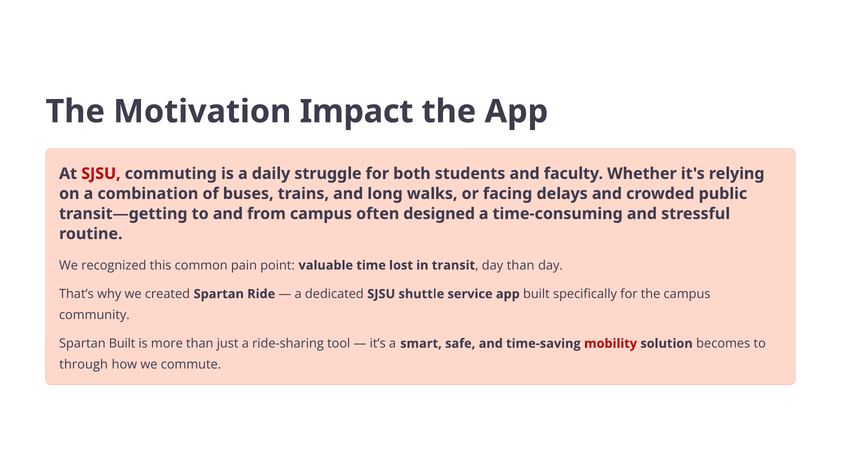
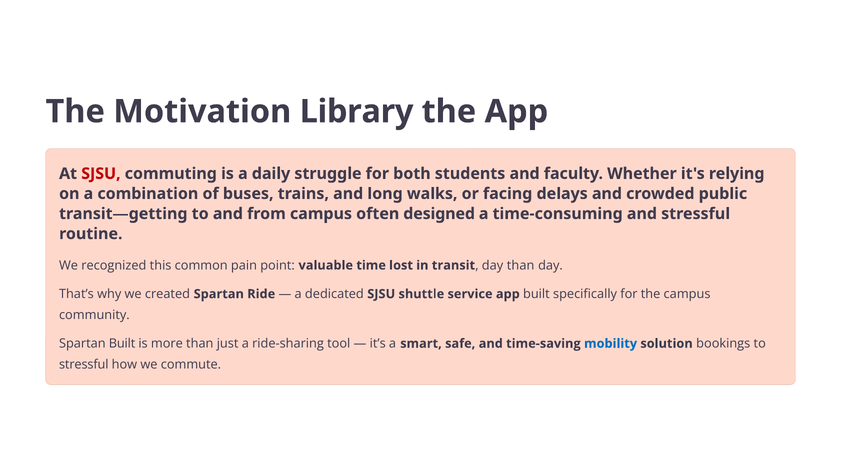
Impact: Impact -> Library
mobility colour: red -> blue
becomes: becomes -> bookings
through at (84, 364): through -> stressful
